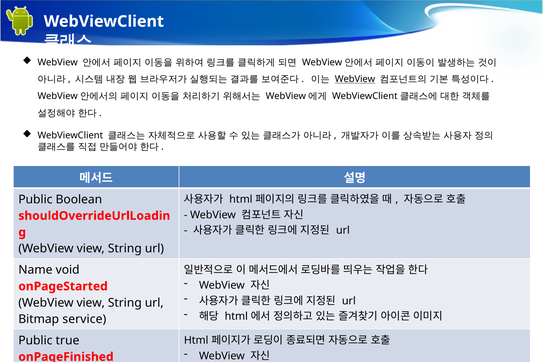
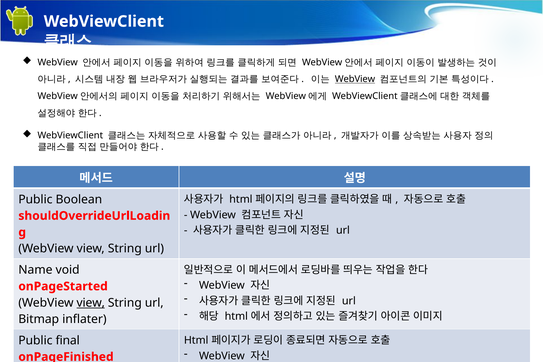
view at (91, 303) underline: none -> present
service: service -> inflater
true: true -> final
